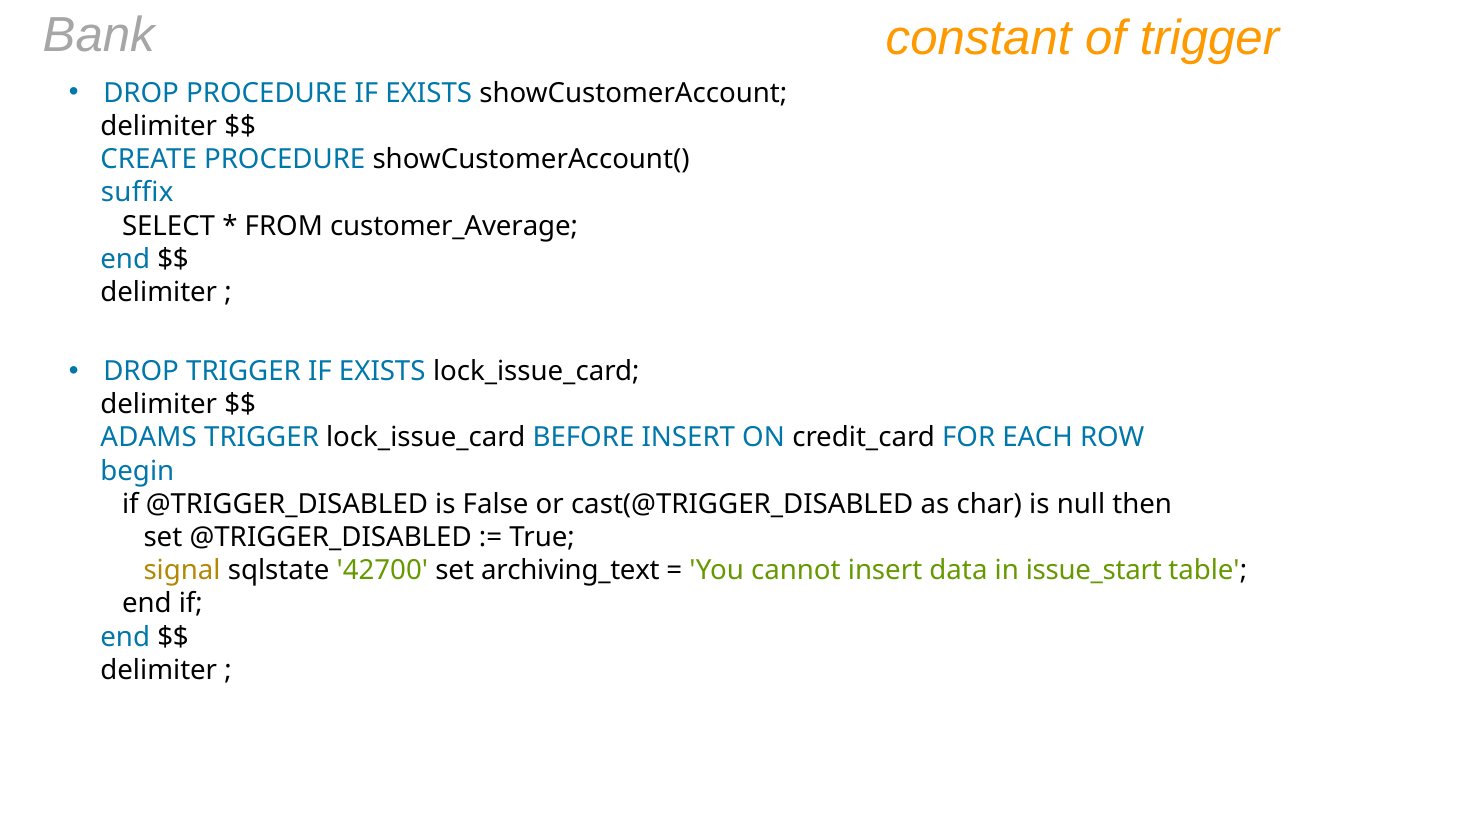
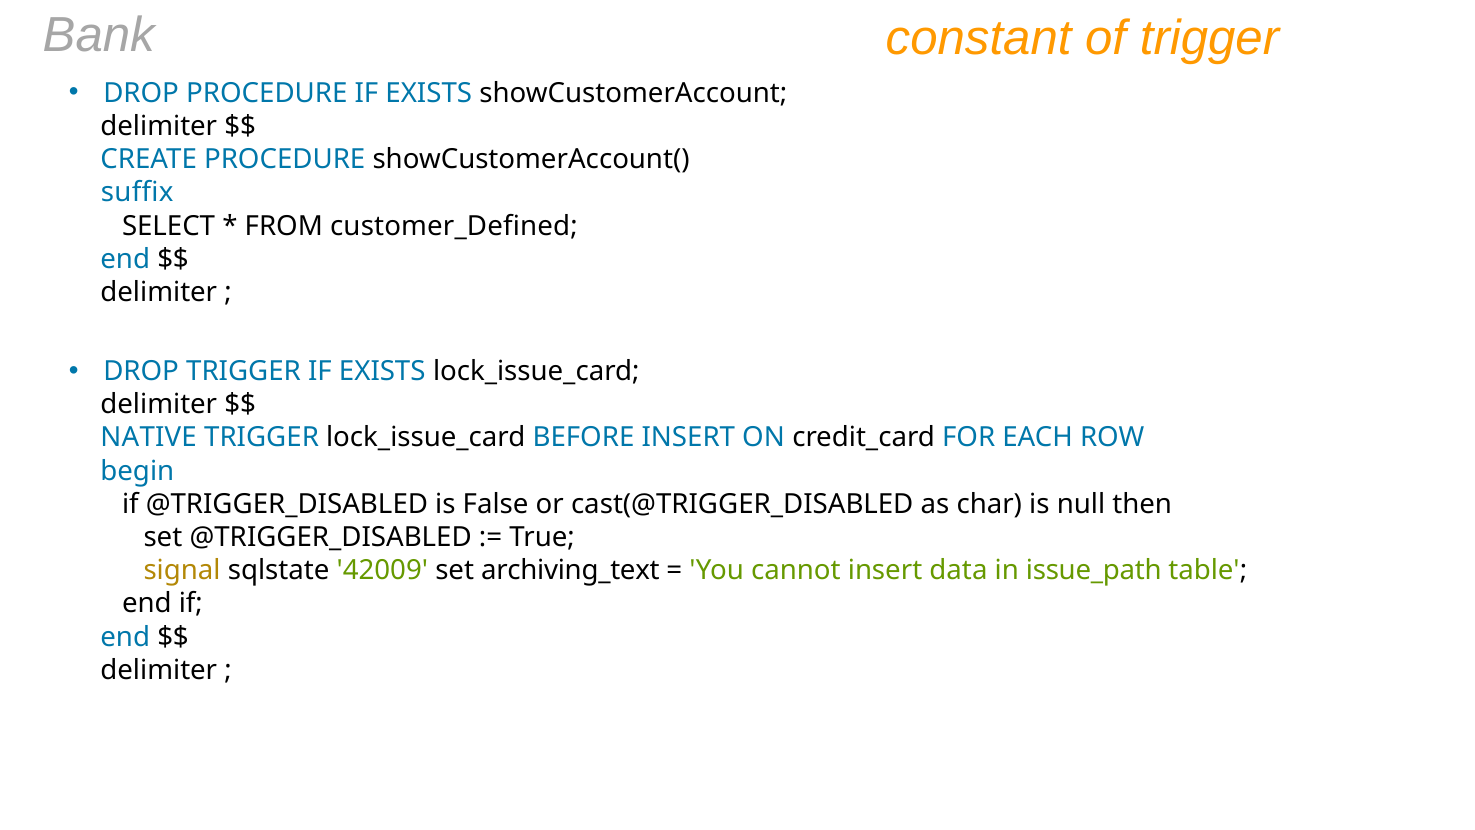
customer_Average: customer_Average -> customer_Defined
ADAMS: ADAMS -> NATIVE
42700: 42700 -> 42009
issue_start: issue_start -> issue_path
